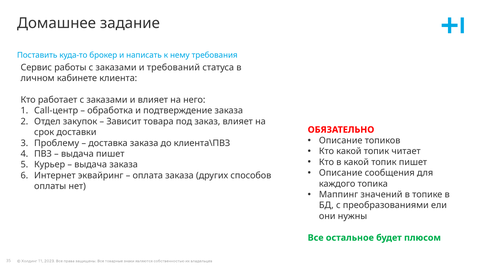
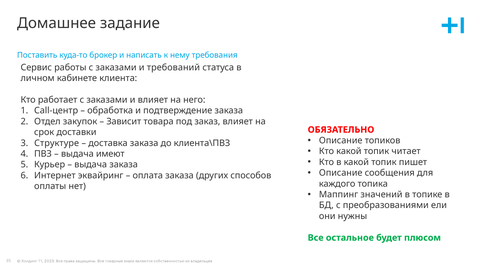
Проблему: Проблему -> Структуре
выдача пишет: пишет -> имеют
